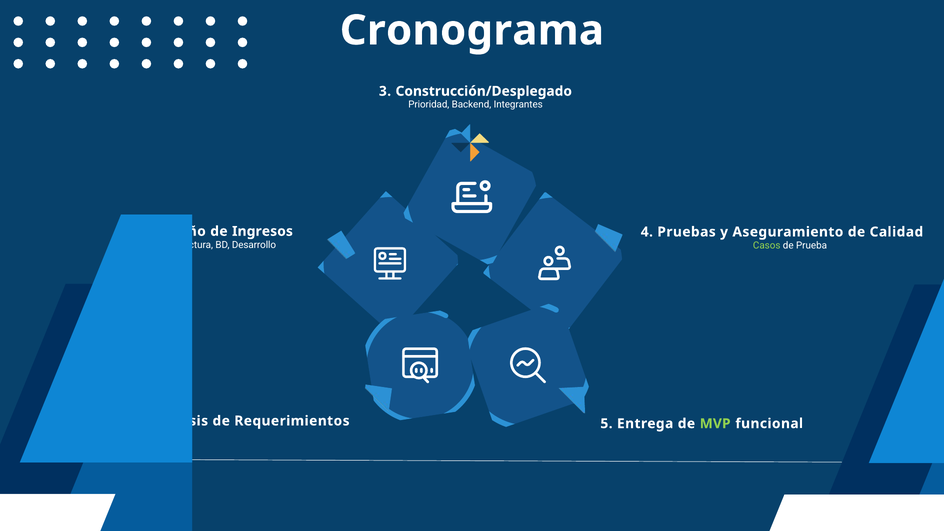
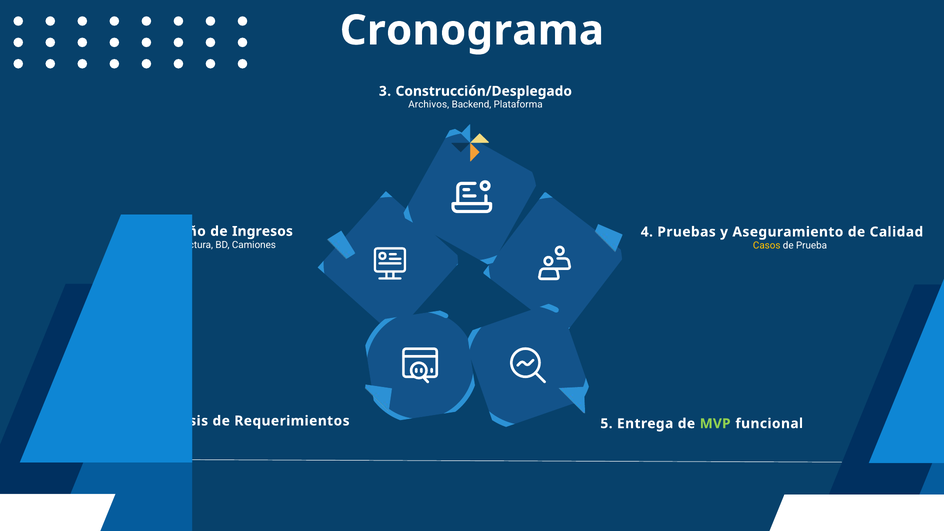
Prioridad: Prioridad -> Archivos
Integrantes: Integrantes -> Plataforma
Desarrollo: Desarrollo -> Camiones
Casos colour: light green -> yellow
